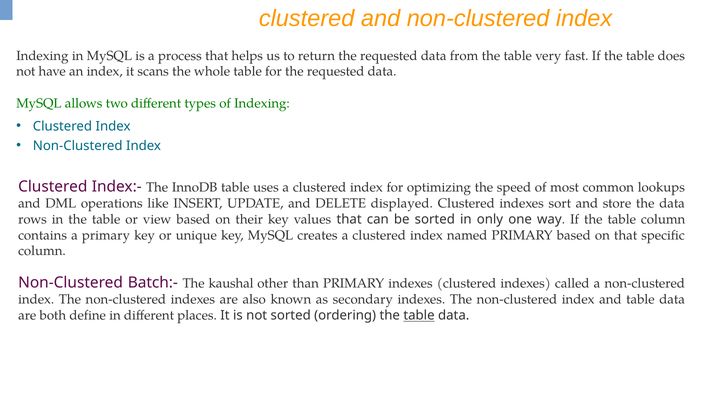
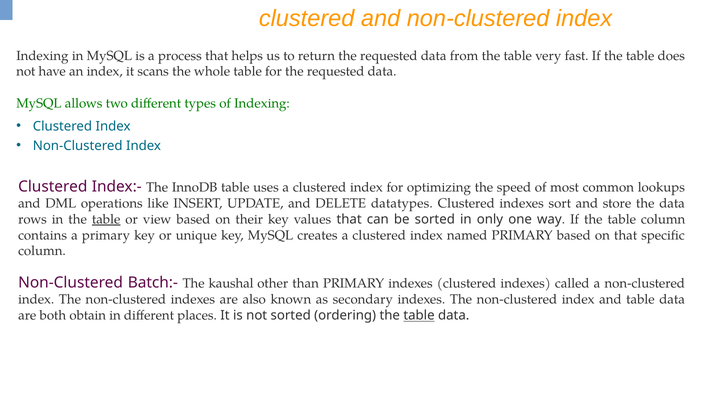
displayed: displayed -> datatypes
table at (106, 219) underline: none -> present
define: define -> obtain
